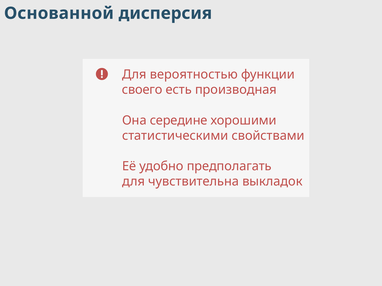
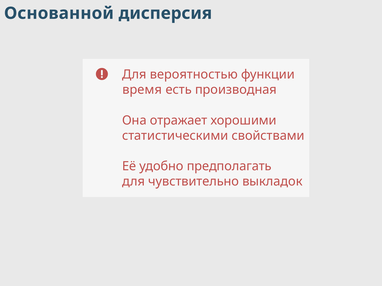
своего: своего -> время
середине: середине -> отражает
чувствительна: чувствительна -> чувствительно
